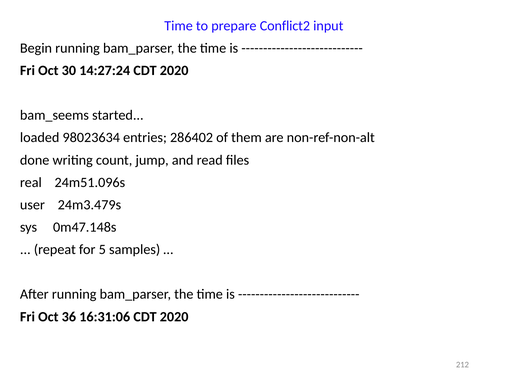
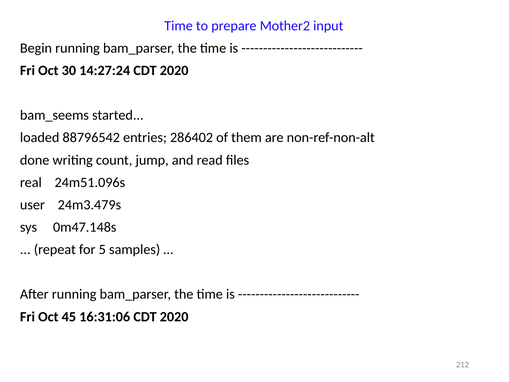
Conflict2: Conflict2 -> Mother2
98023634: 98023634 -> 88796542
36: 36 -> 45
